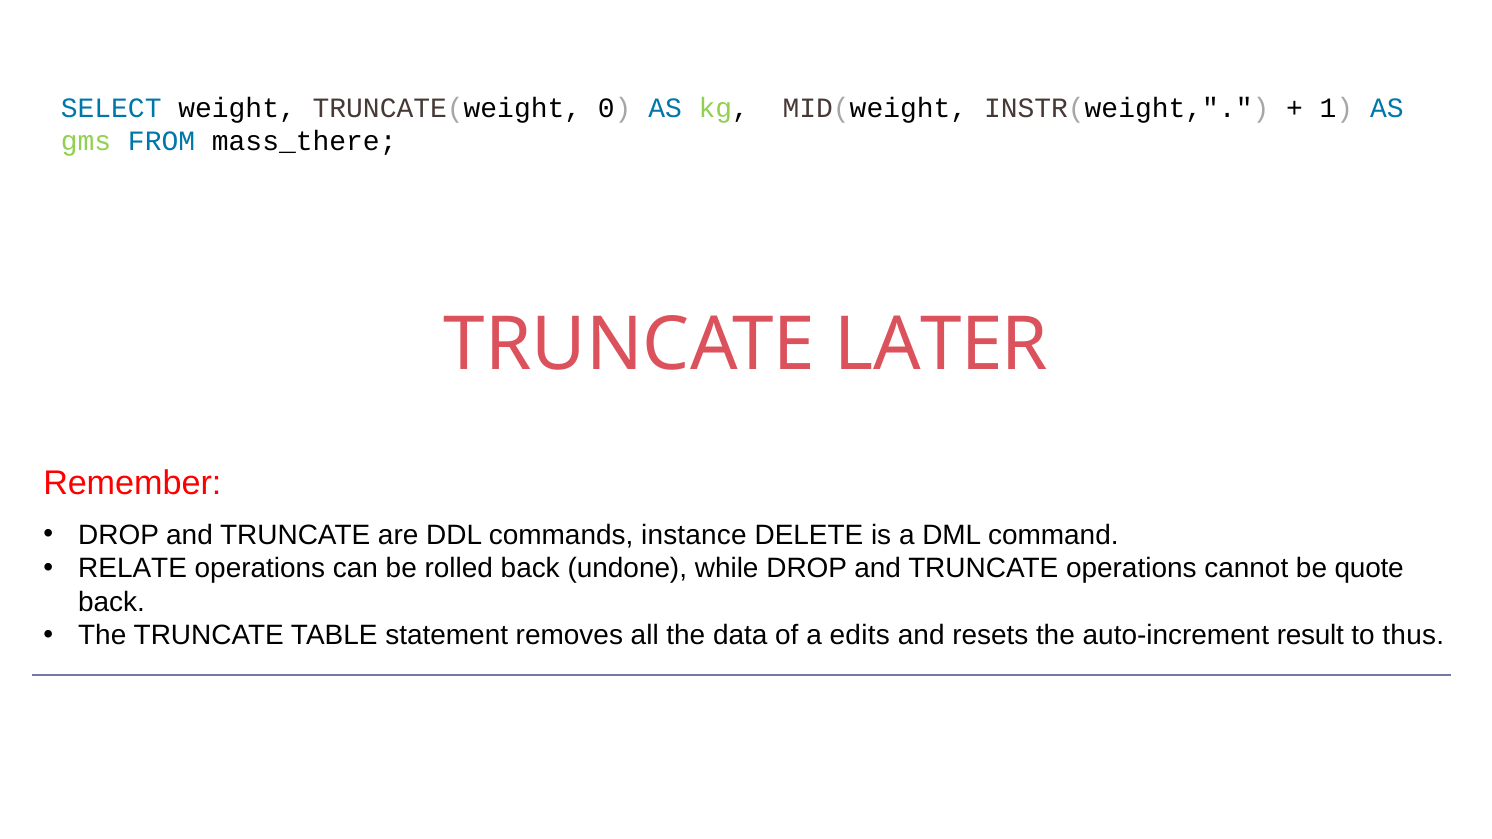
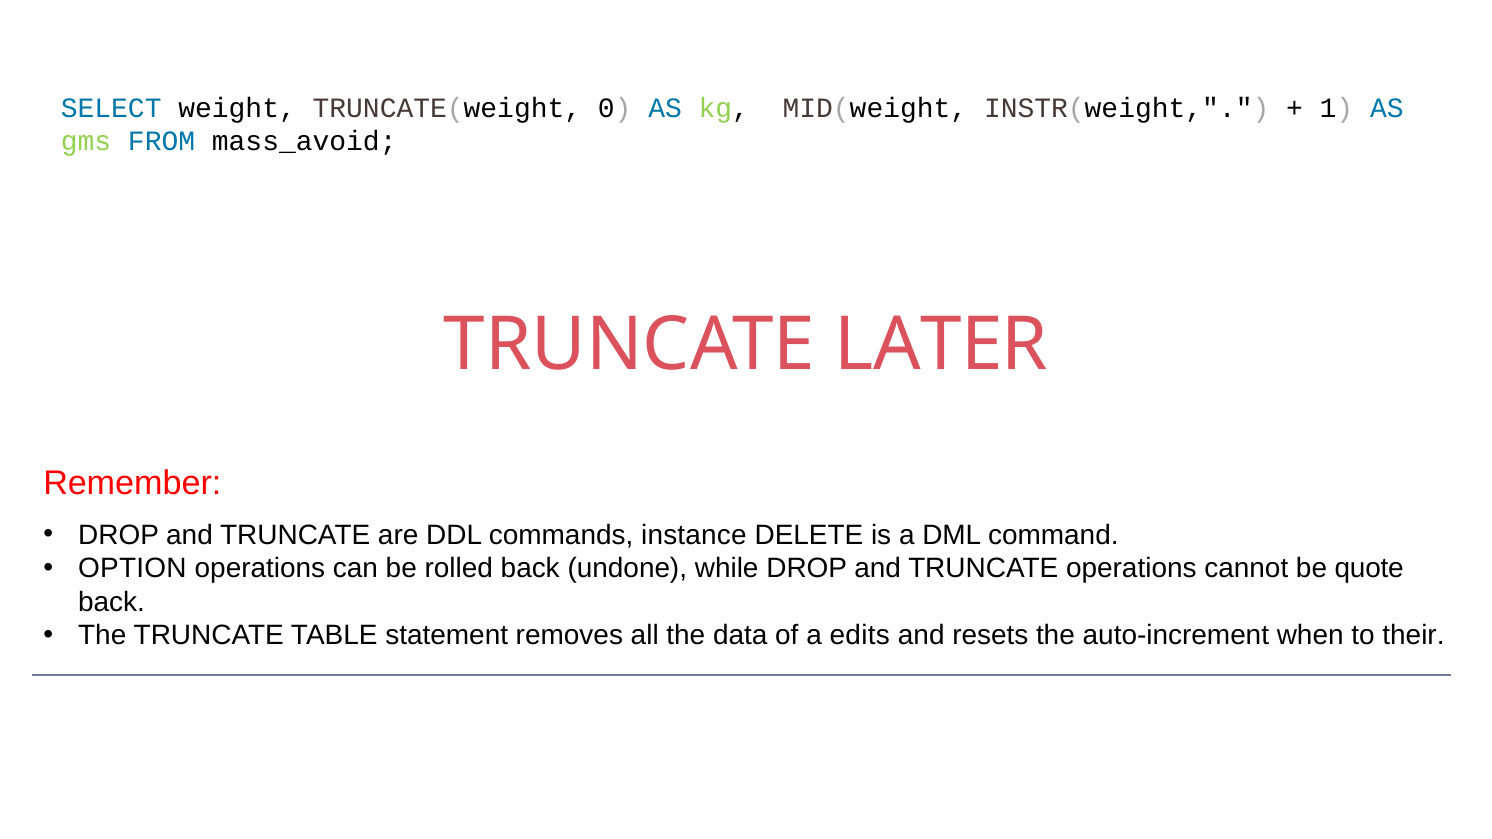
mass_there: mass_there -> mass_avoid
RELATE: RELATE -> OPTION
result: result -> when
thus: thus -> their
